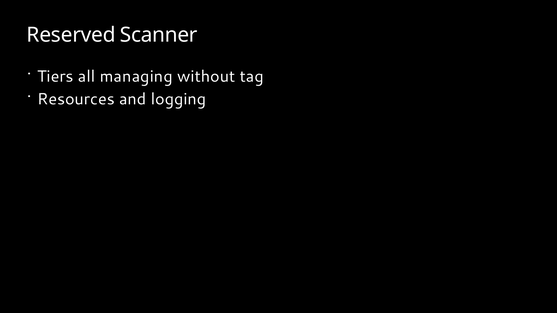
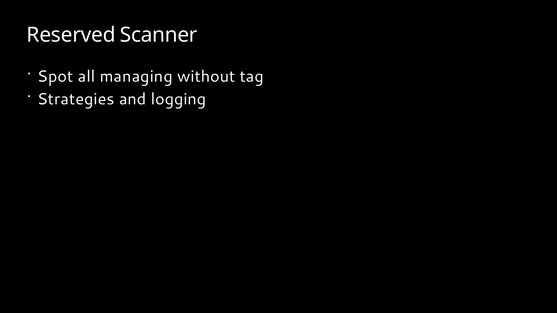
Tiers: Tiers -> Spot
Resources: Resources -> Strategies
